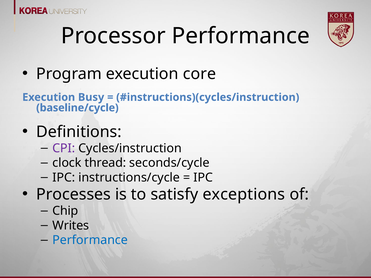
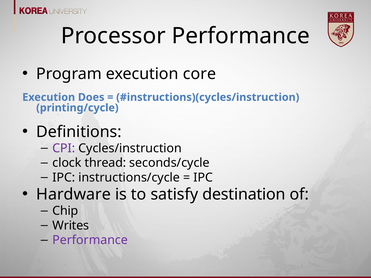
Busy: Busy -> Does
baseline/cycle: baseline/cycle -> printing/cycle
Processes: Processes -> Hardware
exceptions: exceptions -> destination
Performance at (90, 240) colour: blue -> purple
